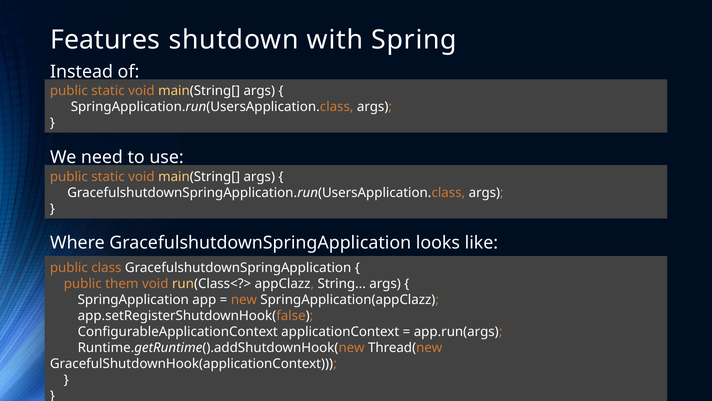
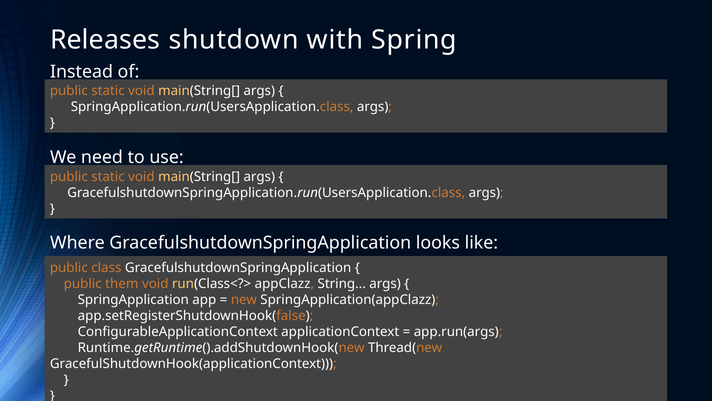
Features: Features -> Releases
